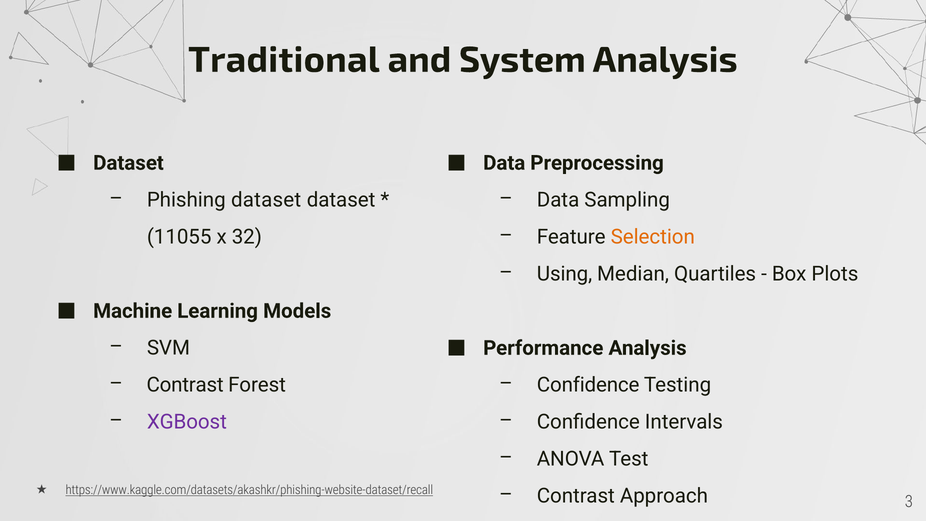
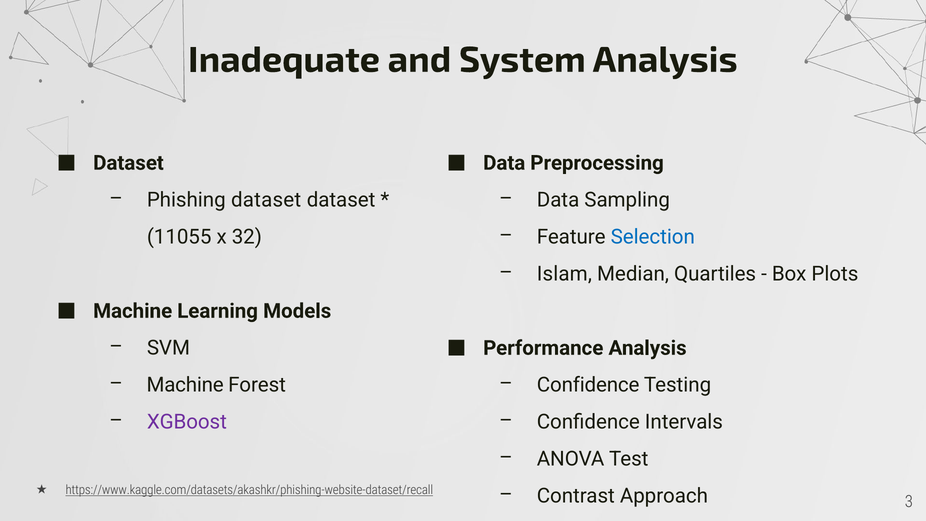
Traditional: Traditional -> Inadequate
Selection colour: orange -> blue
Using: Using -> Islam
Contrast at (185, 385): Contrast -> Machine
